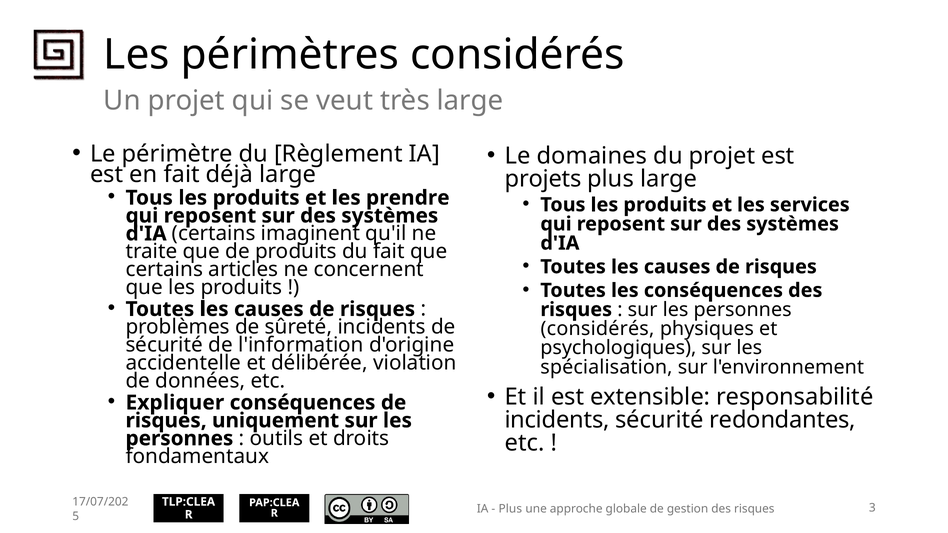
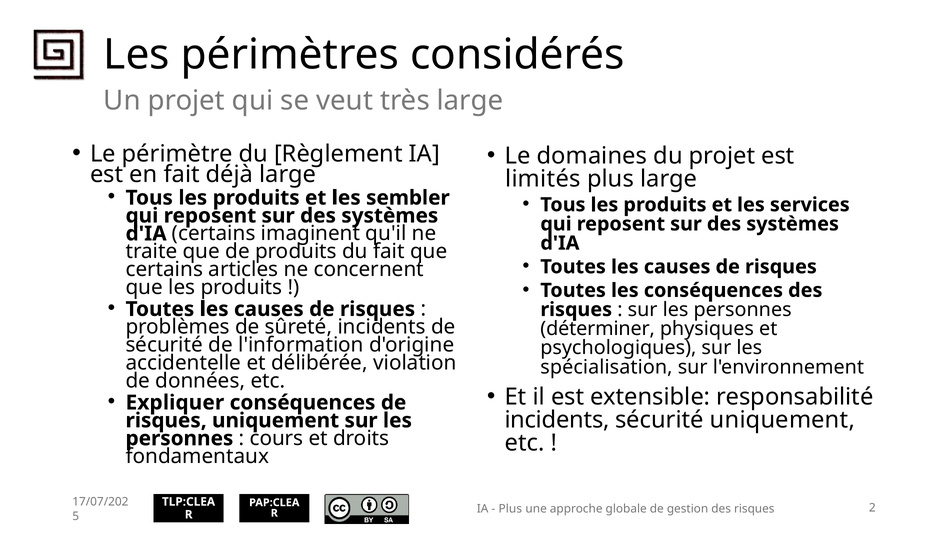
projets: projets -> limités
prendre: prendre -> sembler
considérés at (597, 329): considérés -> déterminer
sécurité redondantes: redondantes -> uniquement
outils: outils -> cours
3: 3 -> 2
